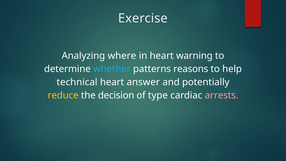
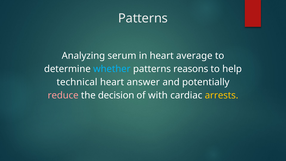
Exercise at (143, 18): Exercise -> Patterns
where: where -> serum
warning: warning -> average
reduce colour: yellow -> pink
type: type -> with
arrests colour: pink -> yellow
